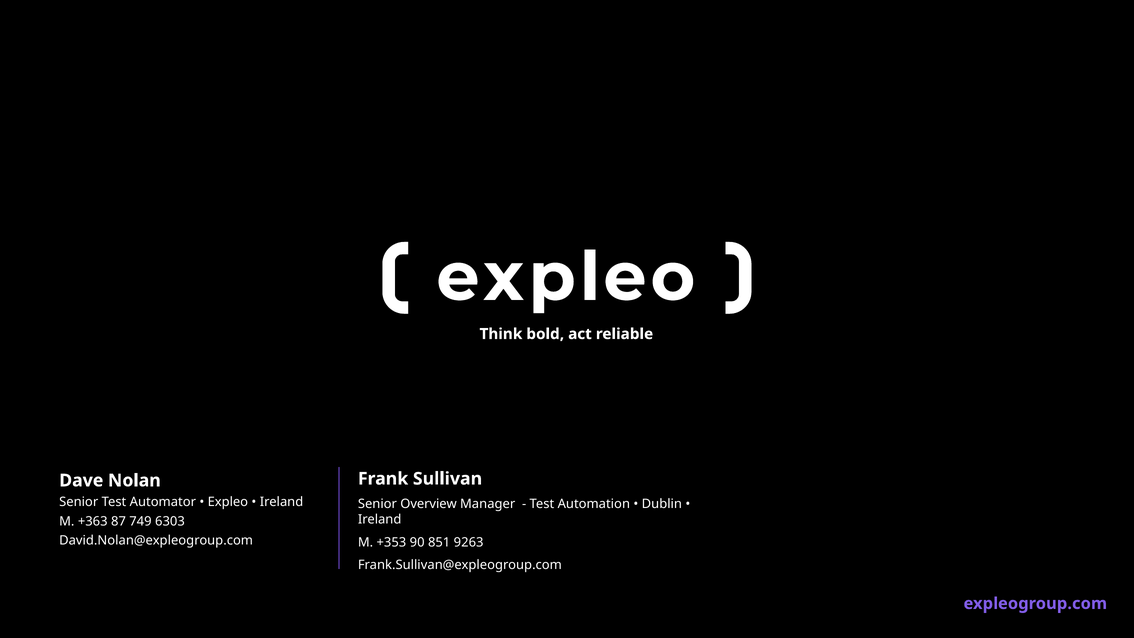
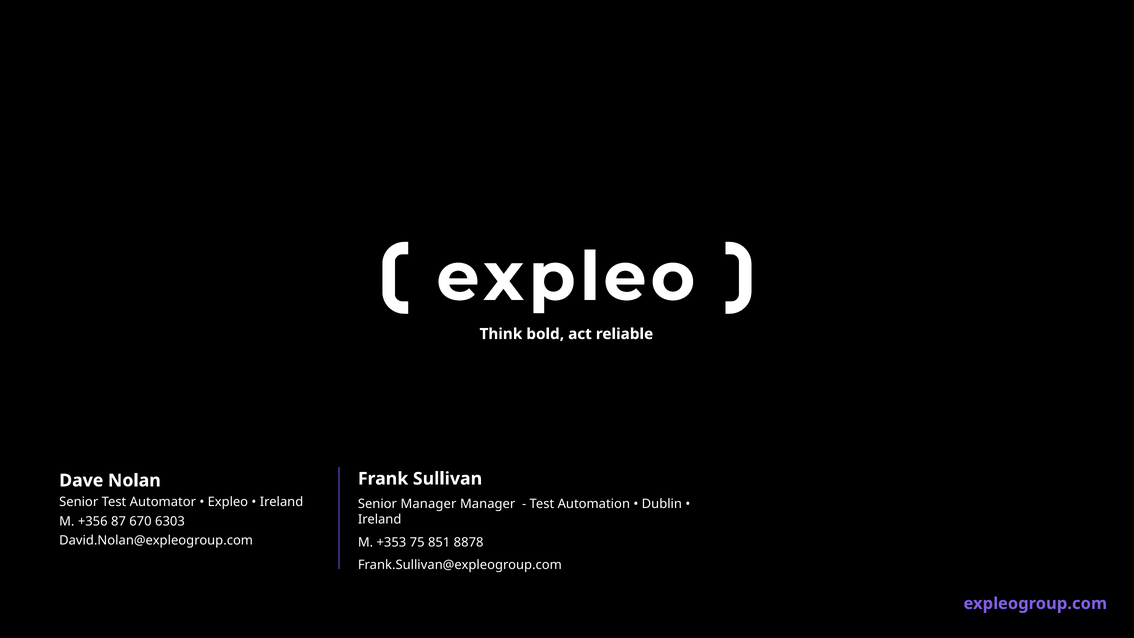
Senior Overview: Overview -> Manager
+363: +363 -> +356
749: 749 -> 670
90: 90 -> 75
9263: 9263 -> 8878
